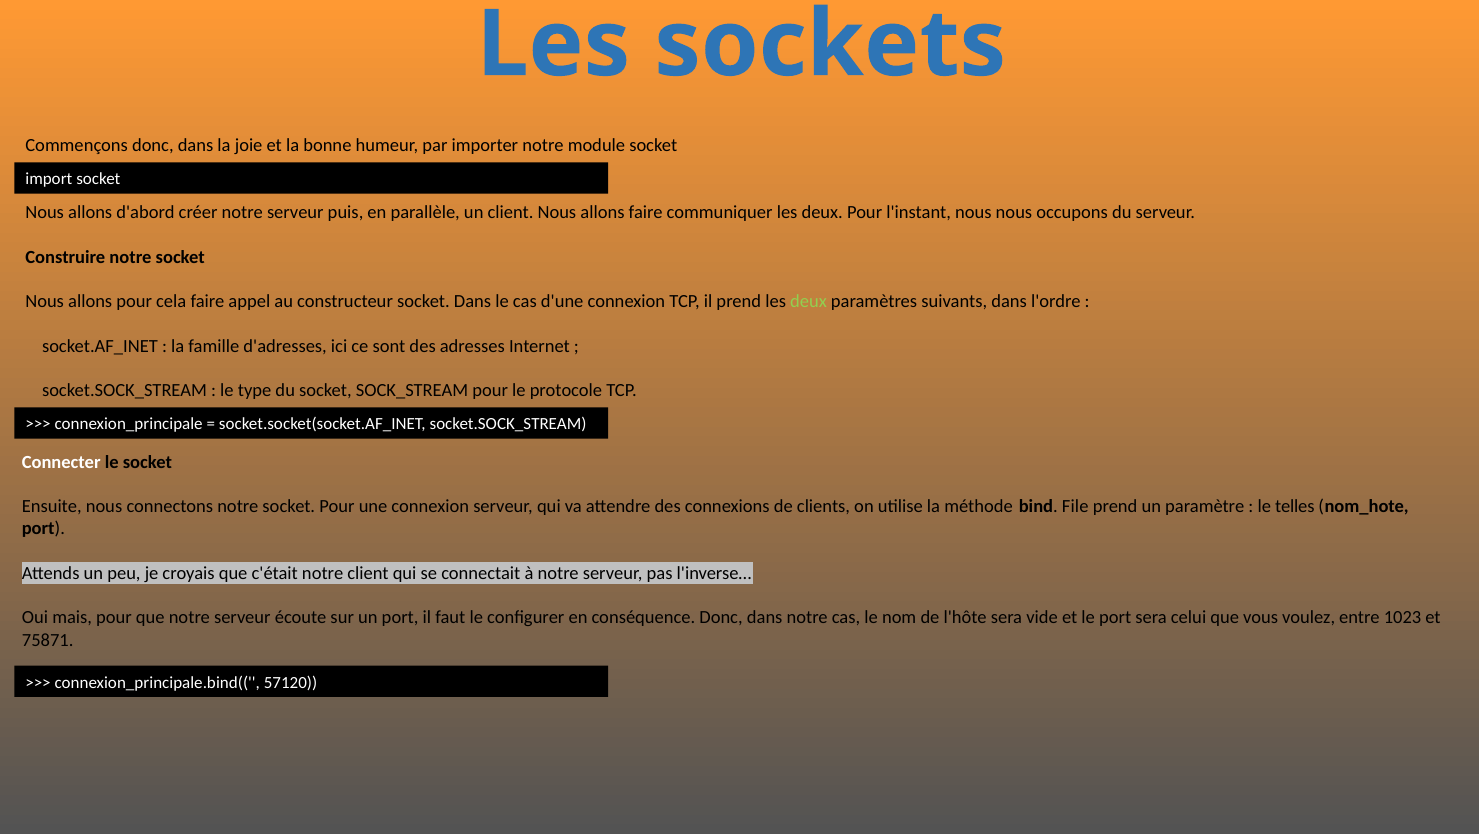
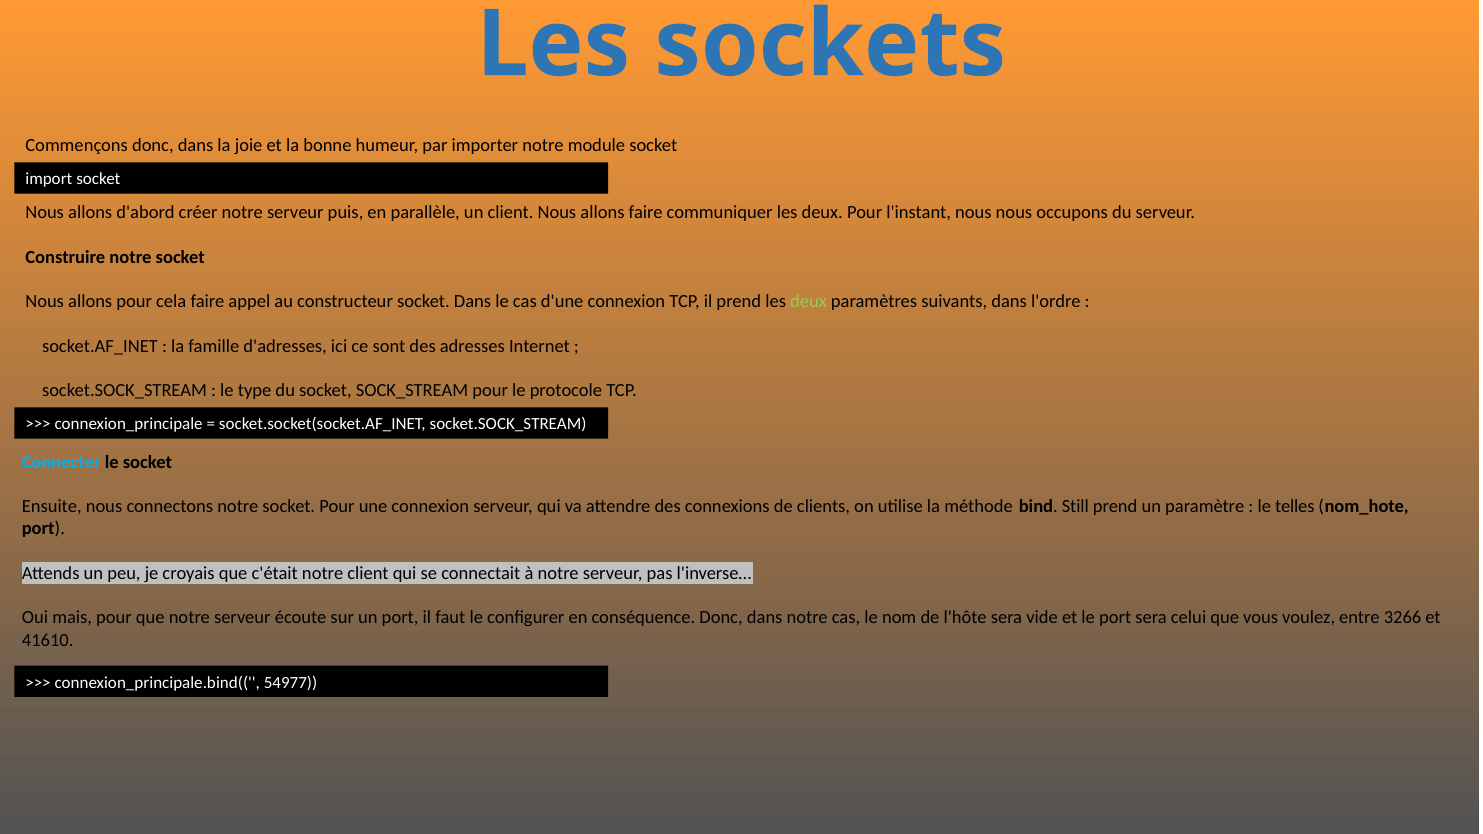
Connecter colour: white -> light blue
File: File -> Still
1023: 1023 -> 3266
75871: 75871 -> 41610
57120: 57120 -> 54977
